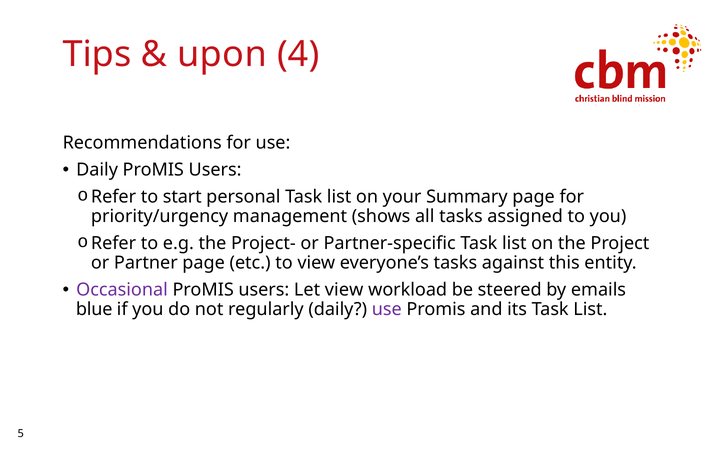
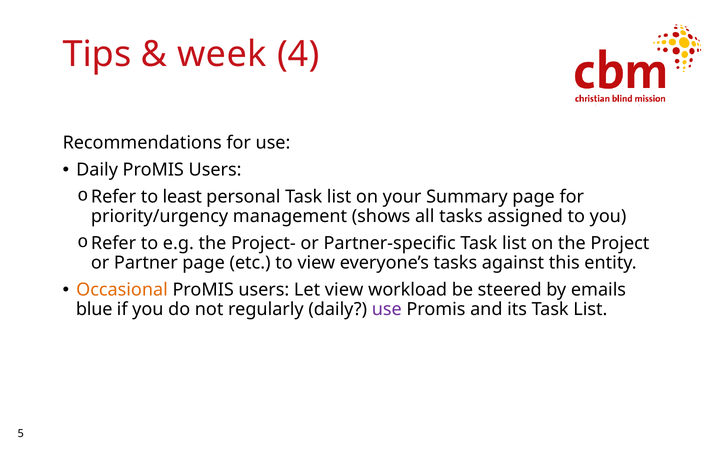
upon: upon -> week
start: start -> least
Occasional colour: purple -> orange
